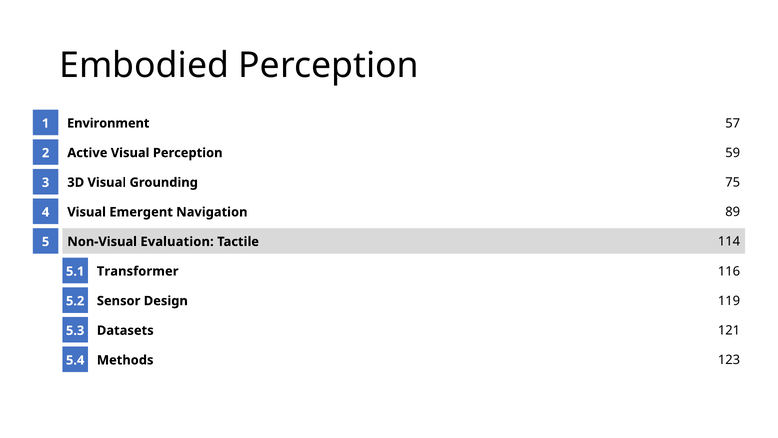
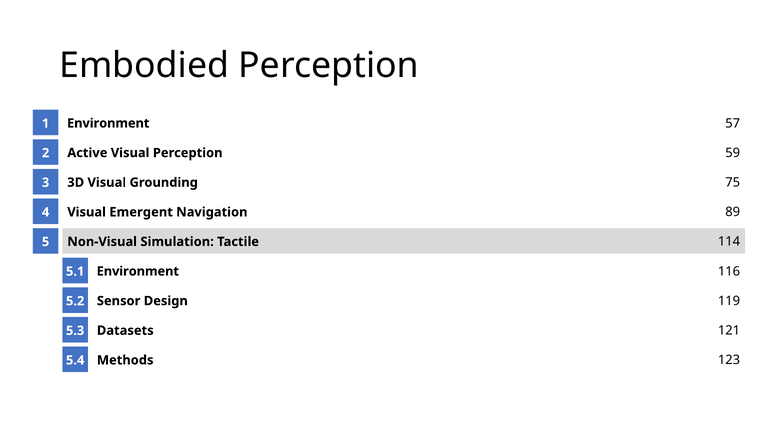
Evaluation: Evaluation -> Simulation
Transformer at (138, 271): Transformer -> Environment
